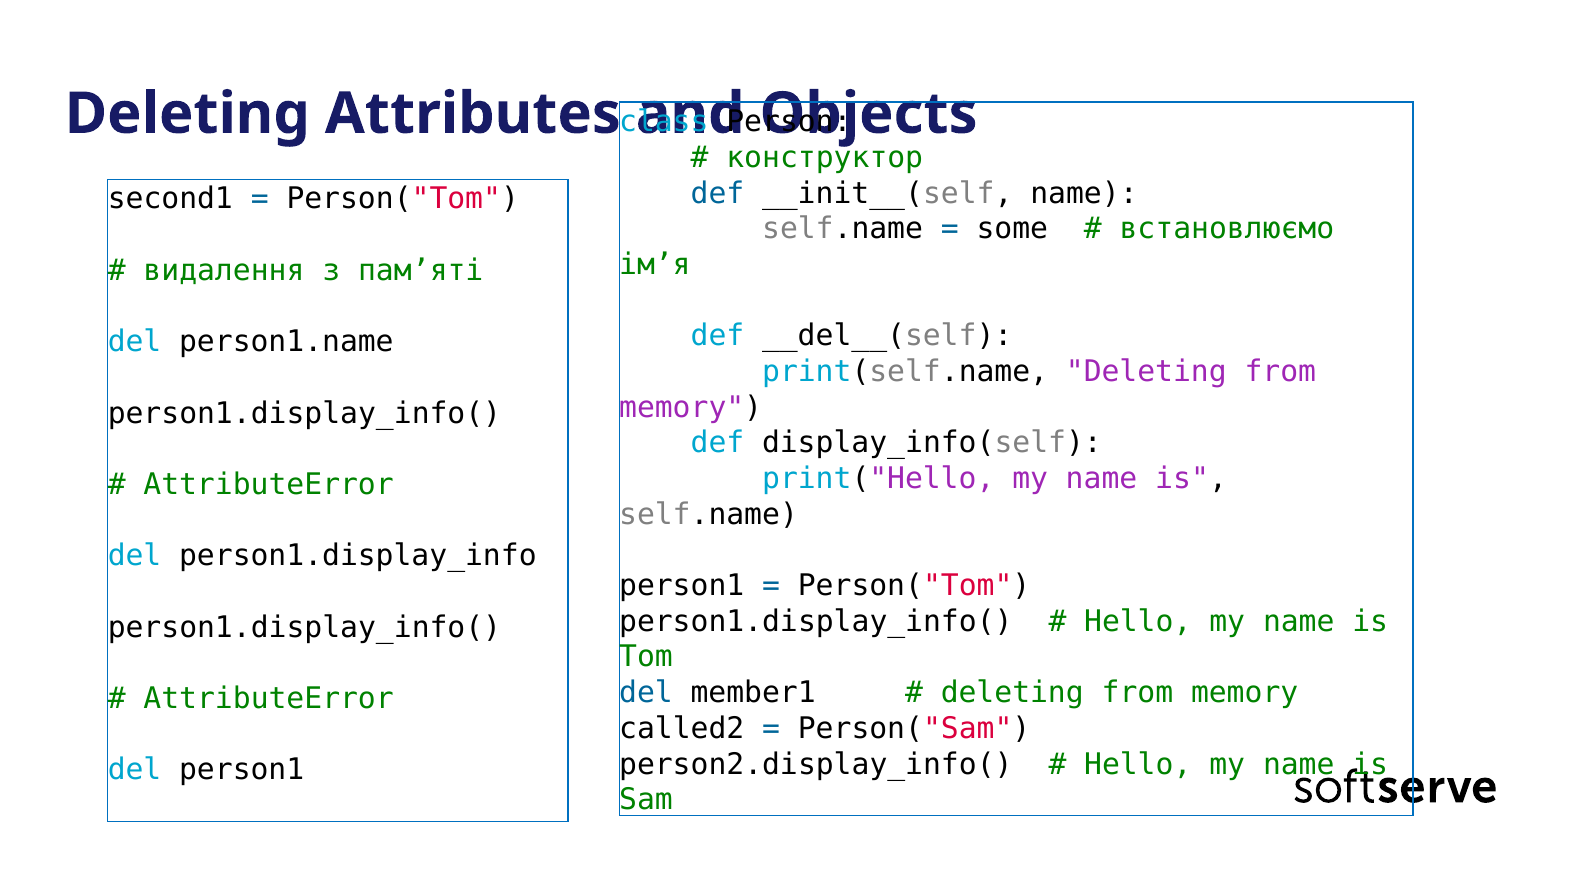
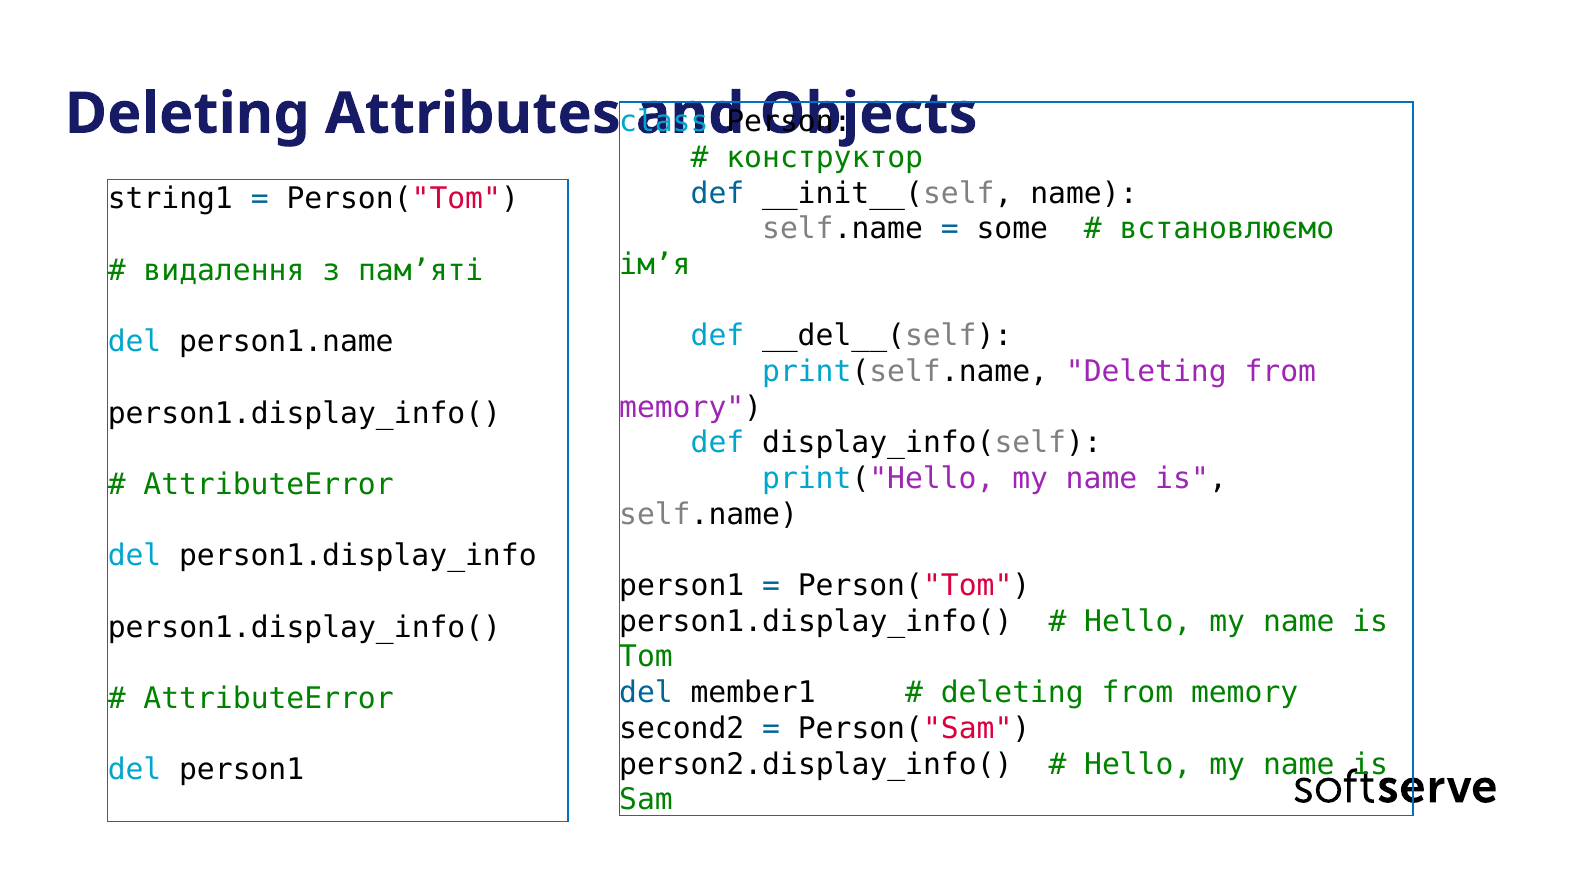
second1: second1 -> string1
called2: called2 -> second2
